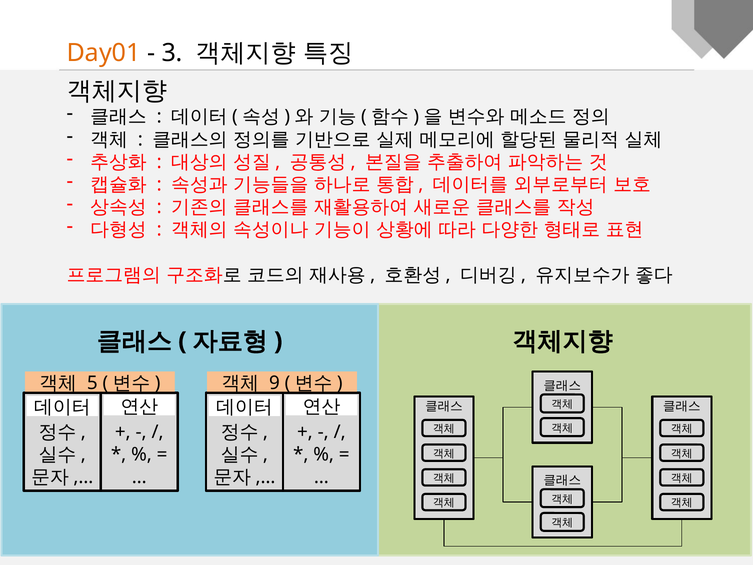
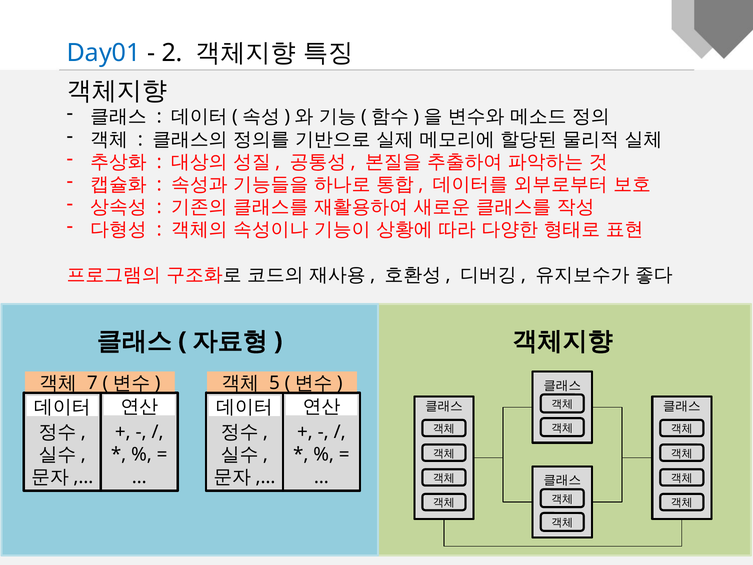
Day01 colour: orange -> blue
3: 3 -> 2
5: 5 -> 7
9: 9 -> 5
